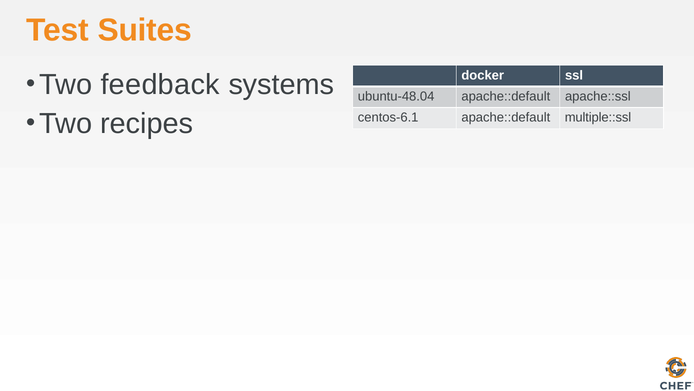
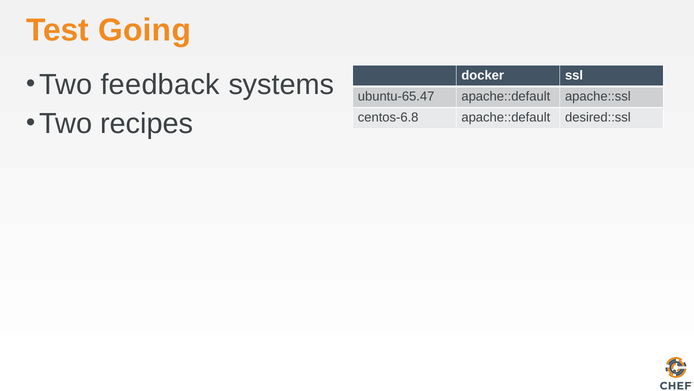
Suites: Suites -> Going
ubuntu-48.04: ubuntu-48.04 -> ubuntu-65.47
centos-6.1: centos-6.1 -> centos-6.8
multiple::ssl: multiple::ssl -> desired::ssl
